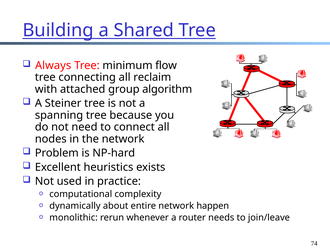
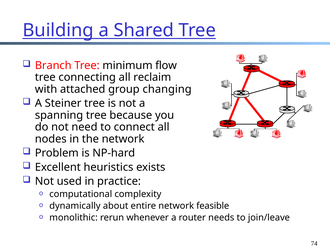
Always: Always -> Branch
algorithm: algorithm -> changing
happen: happen -> feasible
